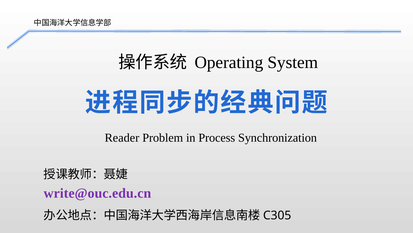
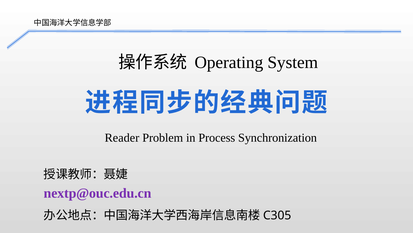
write@ouc.edu.cn: write@ouc.edu.cn -> nextp@ouc.edu.cn
